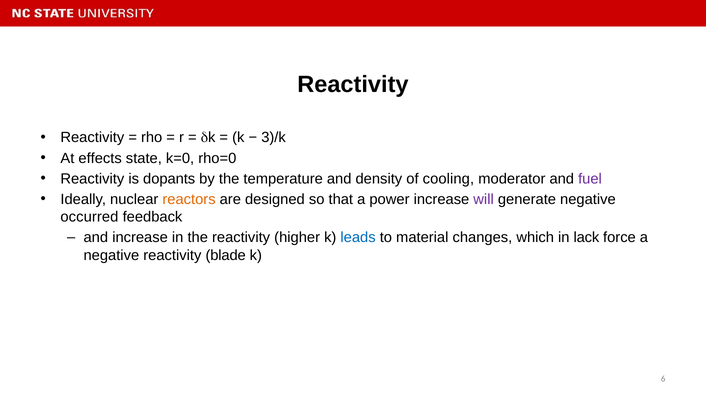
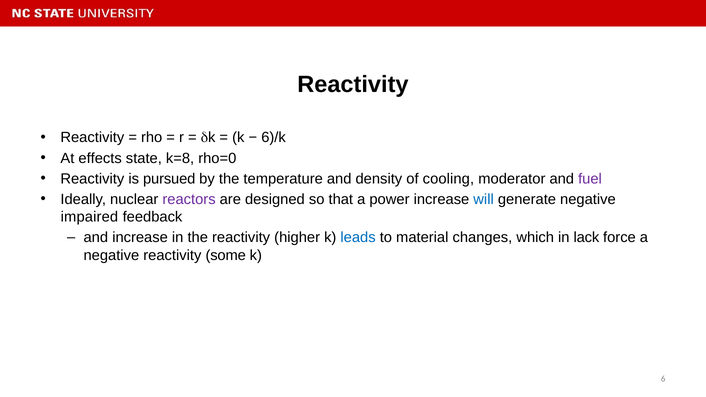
3)/k: 3)/k -> 6)/k
k=0: k=0 -> k=8
dopants: dopants -> pursued
reactors colour: orange -> purple
will colour: purple -> blue
occurred: occurred -> impaired
blade: blade -> some
